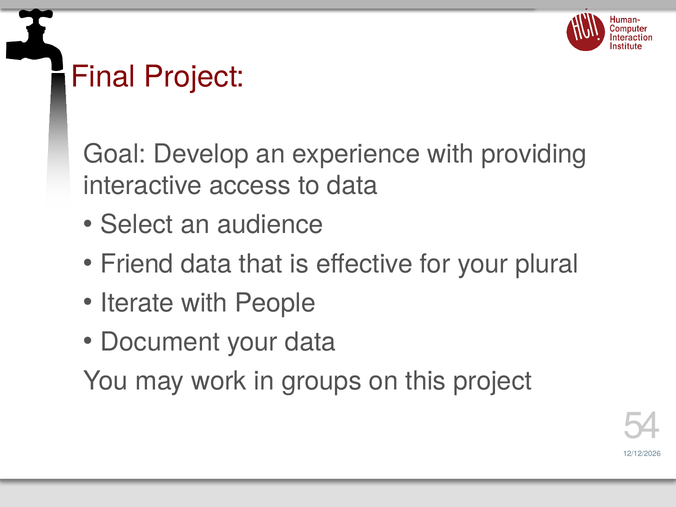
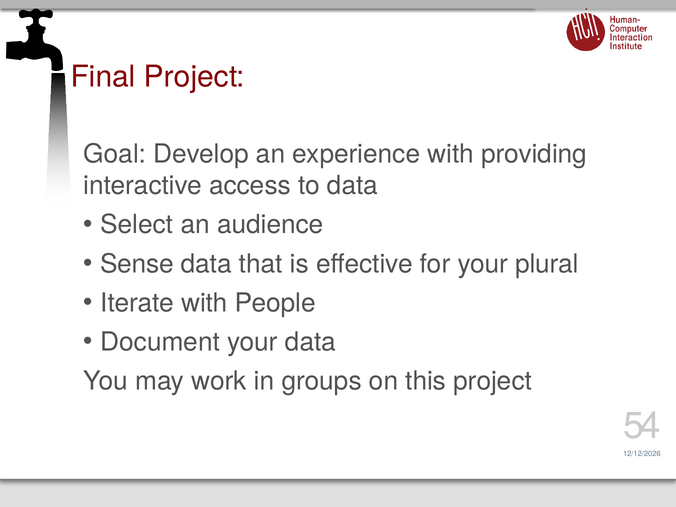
Friend: Friend -> Sense
